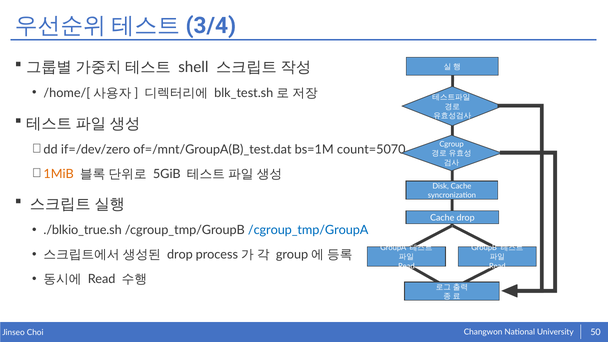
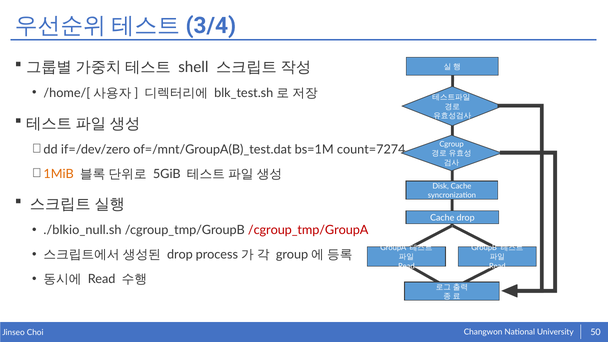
count=5070: count=5070 -> count=7274
./blkio_true.sh: ./blkio_true.sh -> ./blkio_null.sh
/cgroup_tmp/GroupA colour: blue -> red
